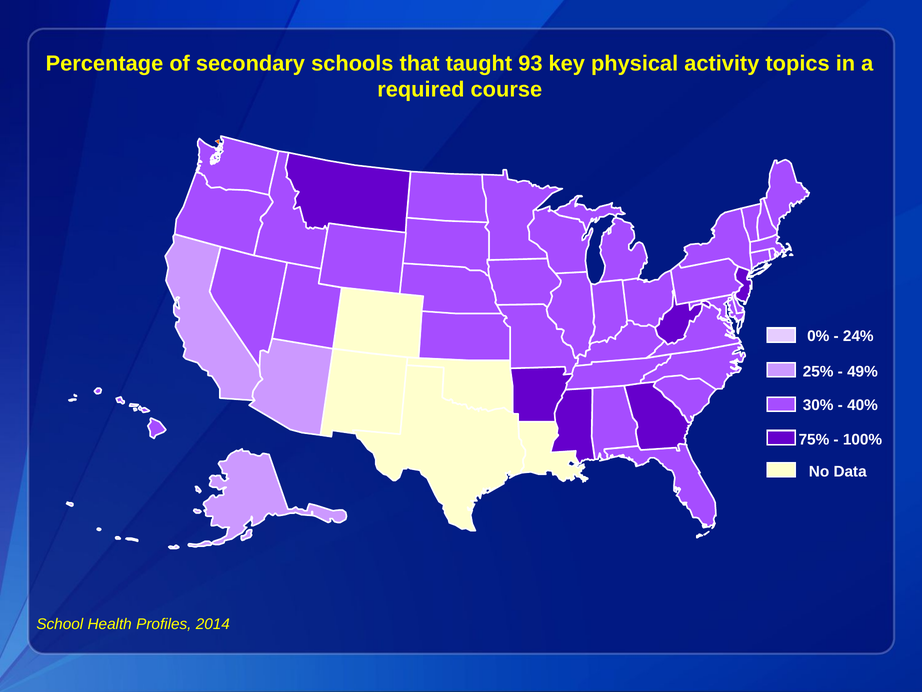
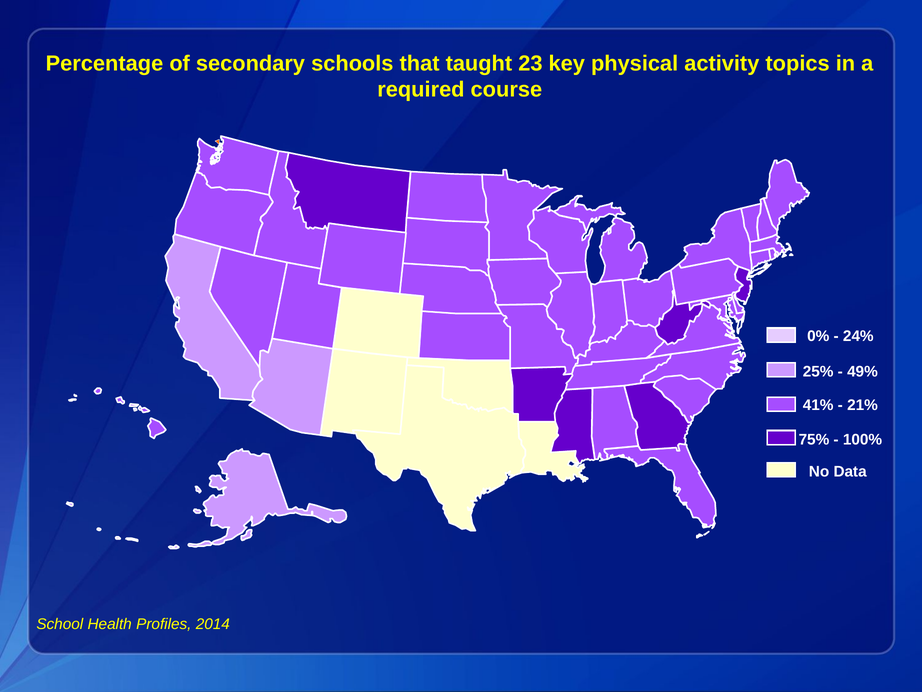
93: 93 -> 23
30%: 30% -> 41%
40%: 40% -> 21%
